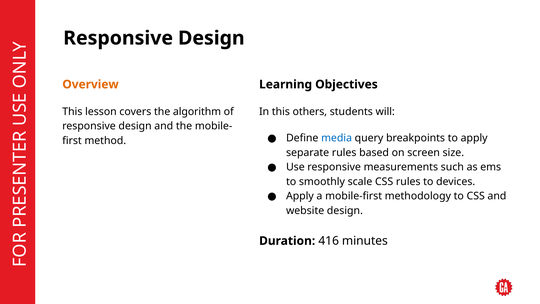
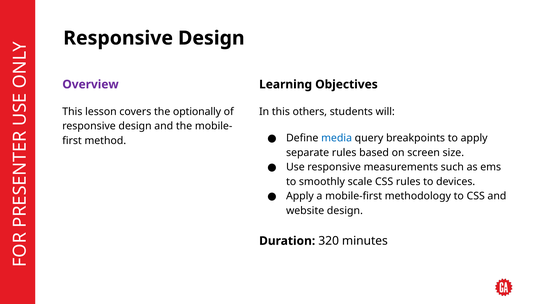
Overview colour: orange -> purple
algorithm: algorithm -> optionally
416: 416 -> 320
